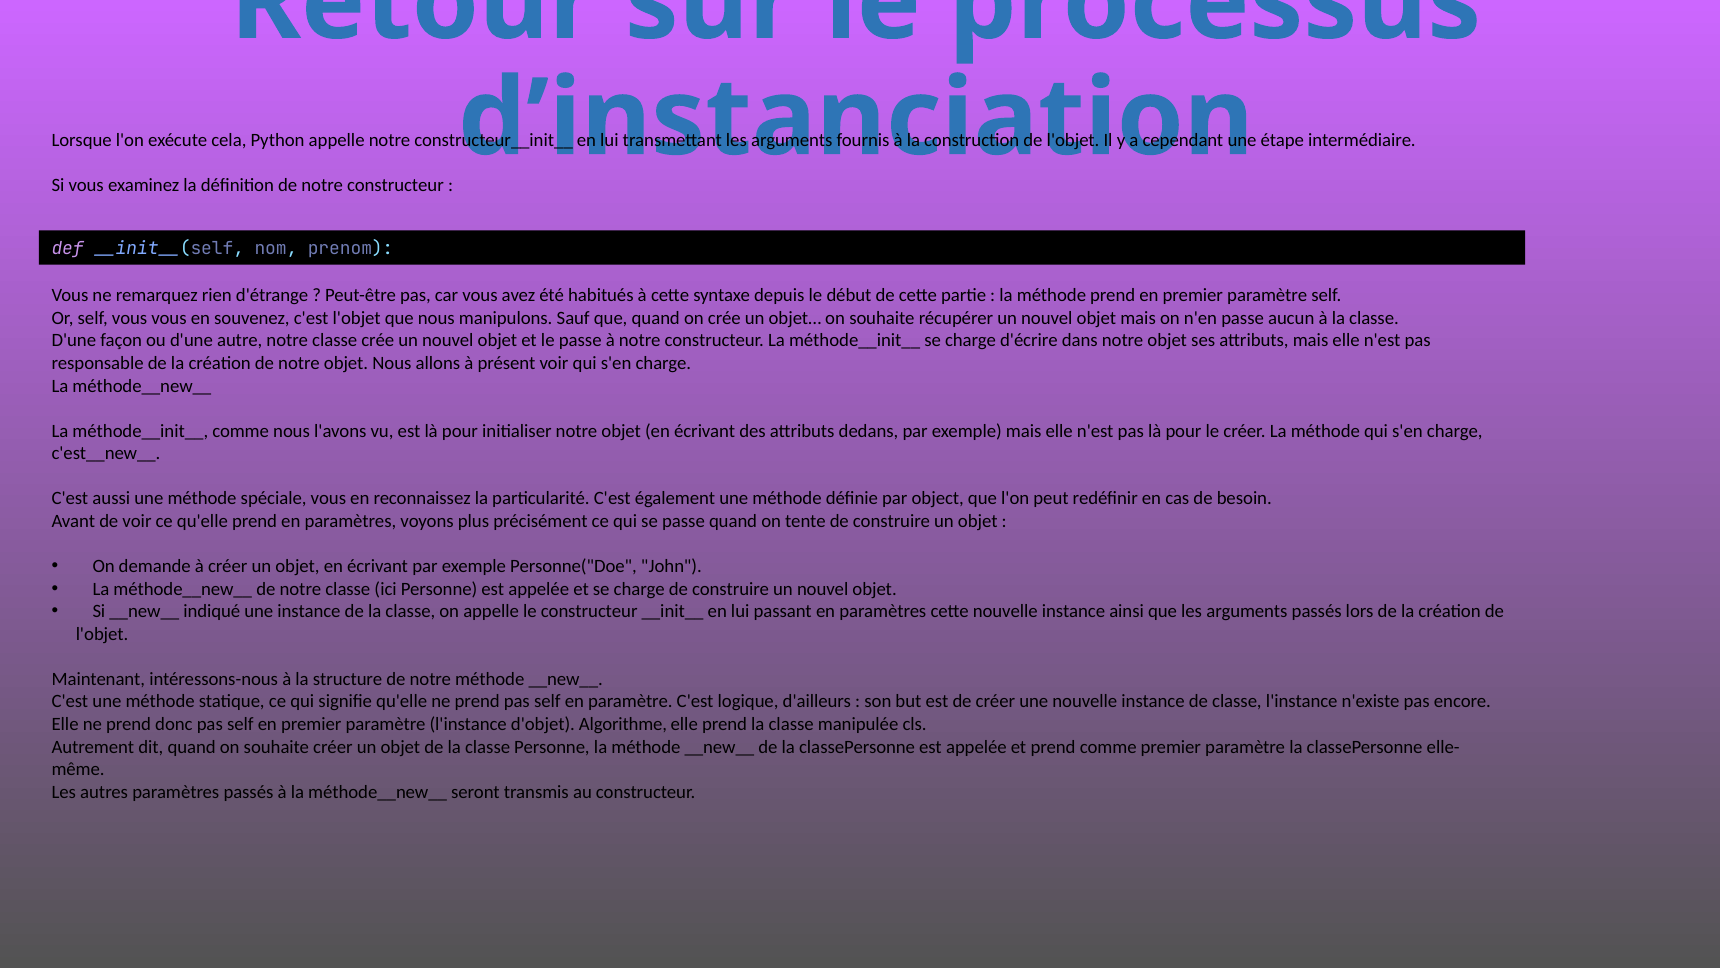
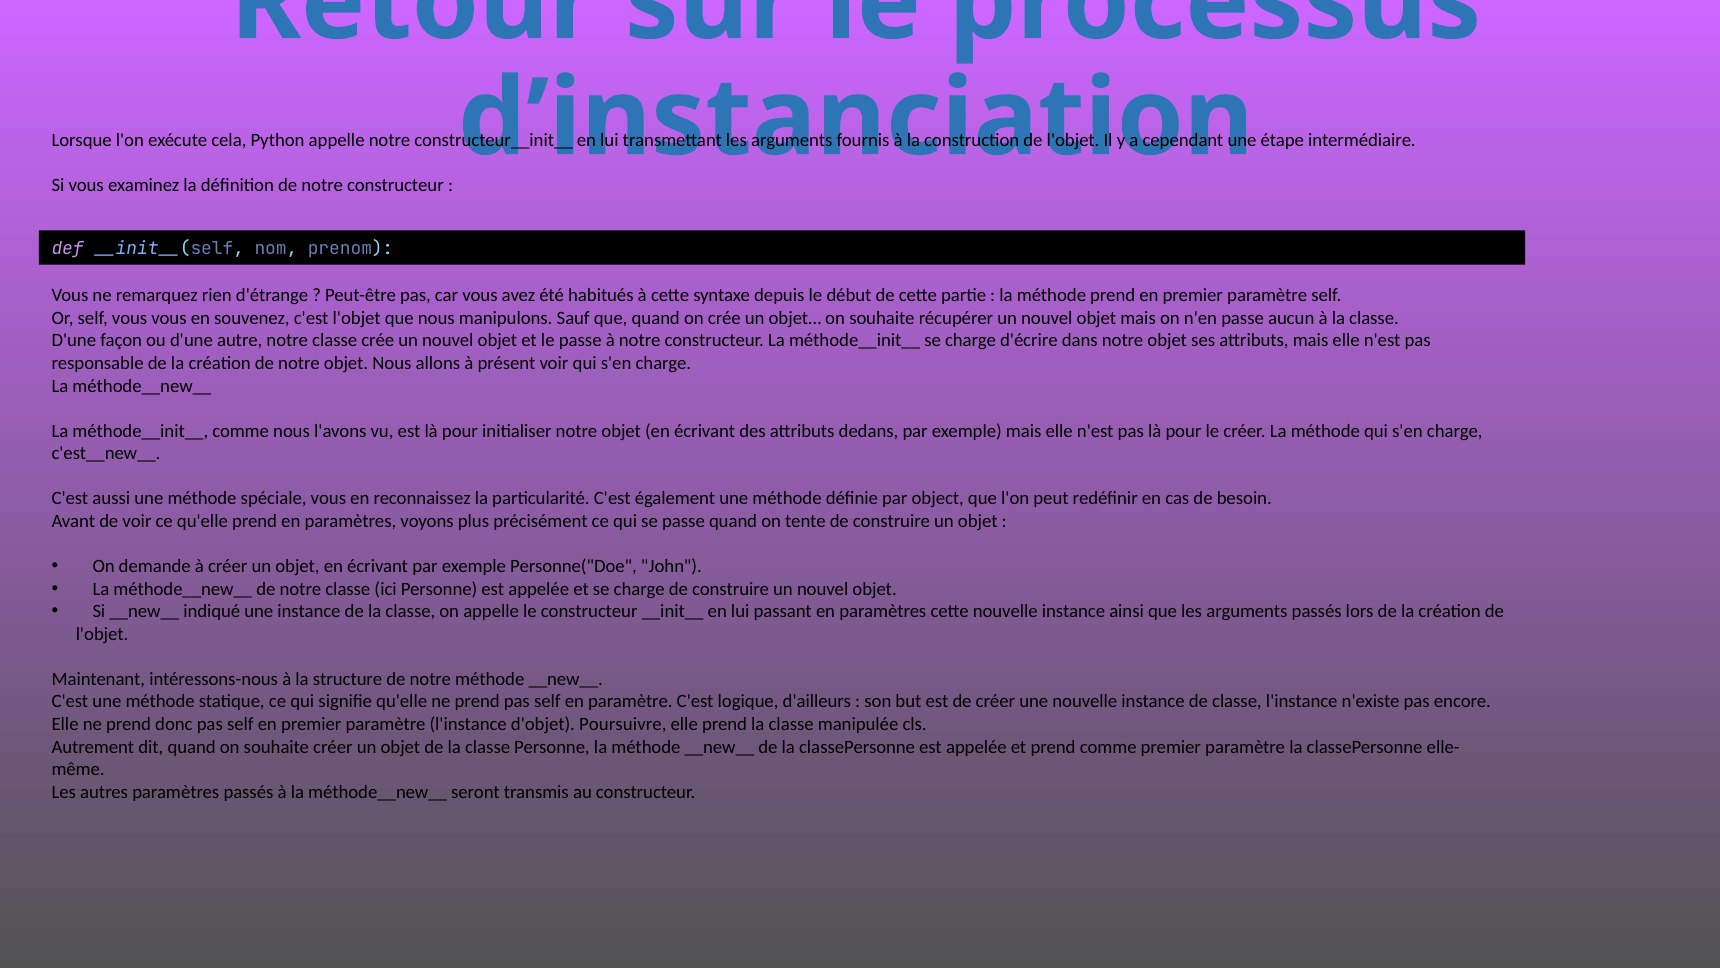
Algorithme: Algorithme -> Poursuivre
